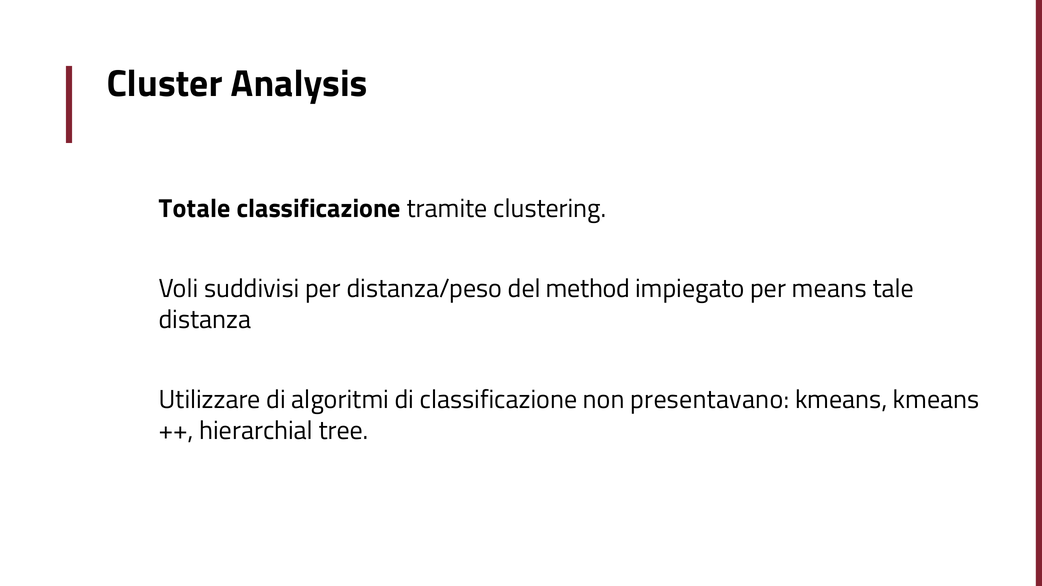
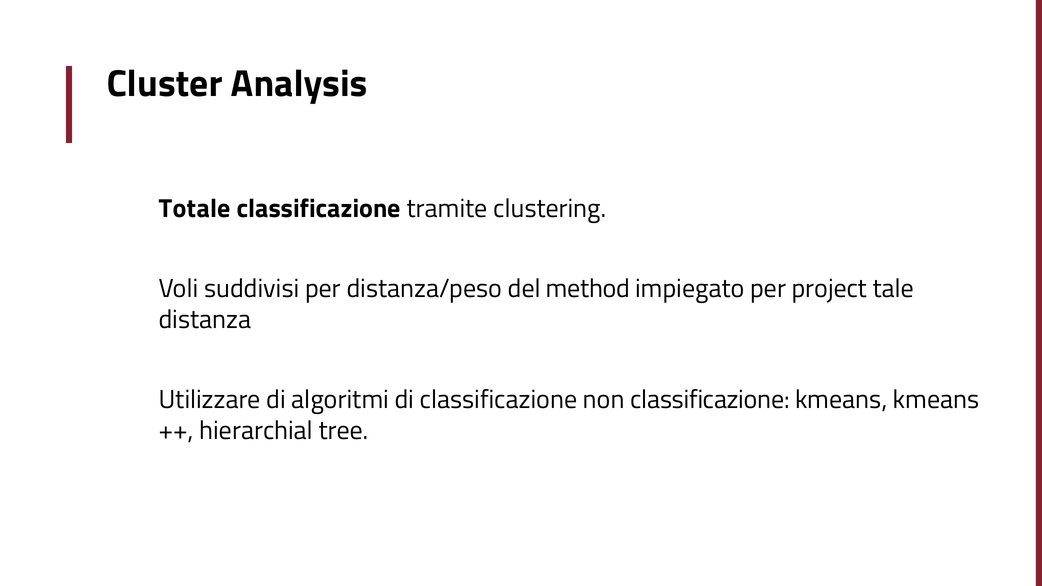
means: means -> project
non presentavano: presentavano -> classificazione
